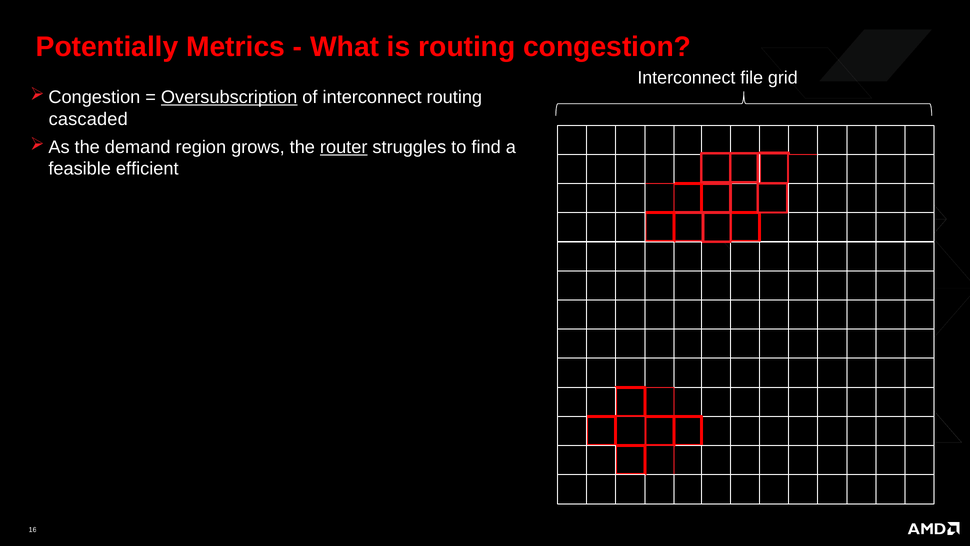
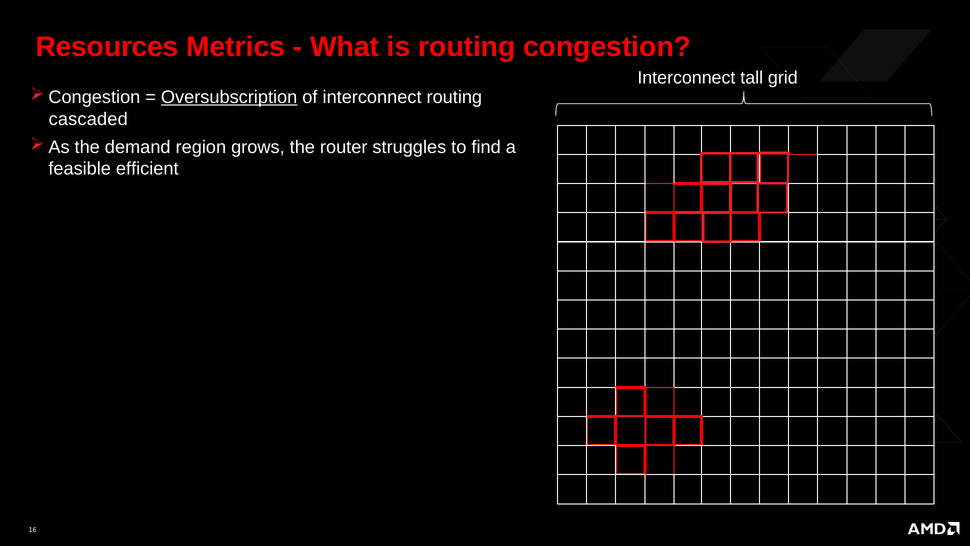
Potentially: Potentially -> Resources
file: file -> tall
router underline: present -> none
